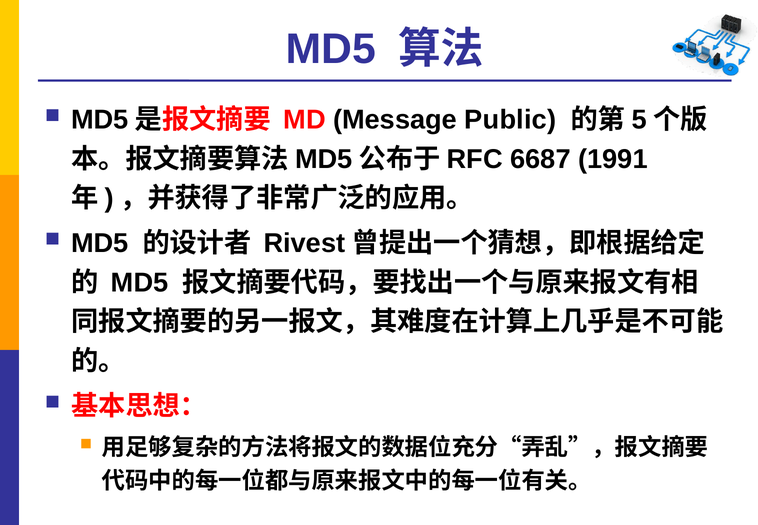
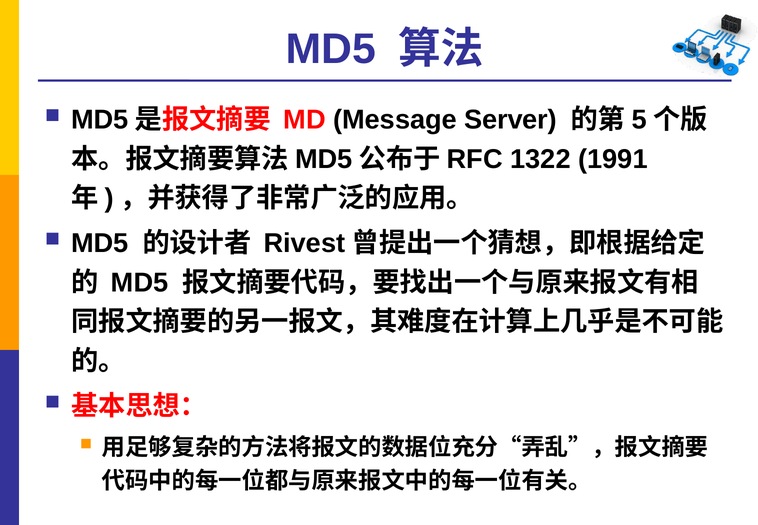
Public: Public -> Server
6687: 6687 -> 1322
